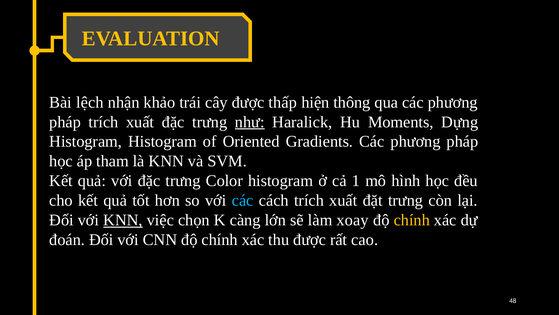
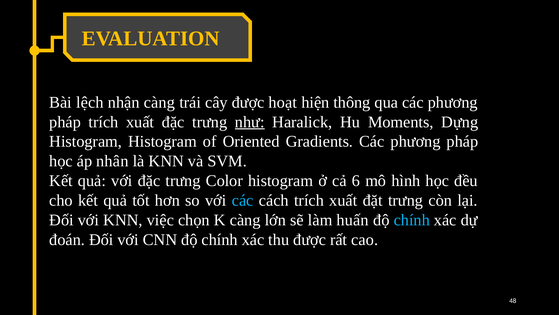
nhận khảo: khảo -> càng
thấp: thấp -> hoạt
tham: tham -> nhân
1: 1 -> 6
KNN at (123, 220) underline: present -> none
xoay: xoay -> huấn
chính at (412, 220) colour: yellow -> light blue
